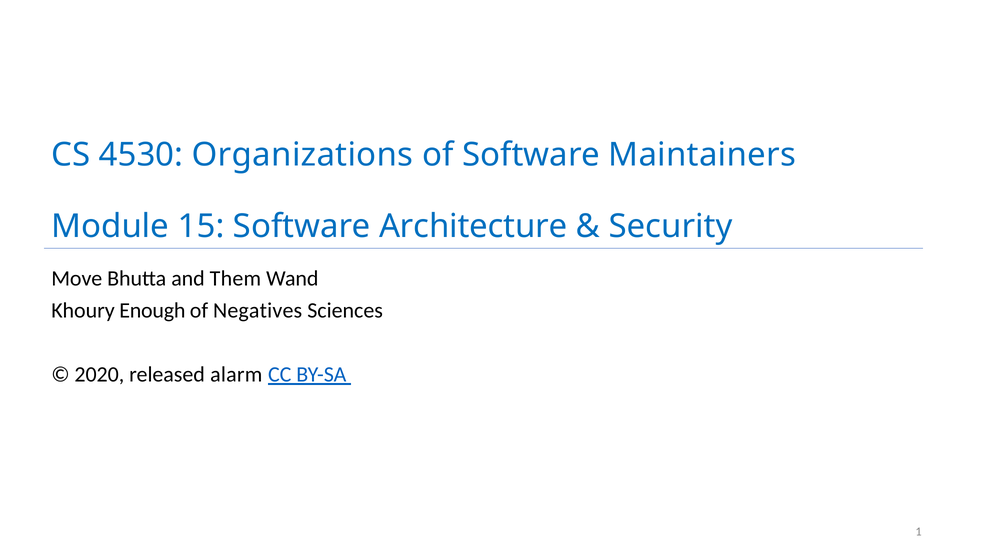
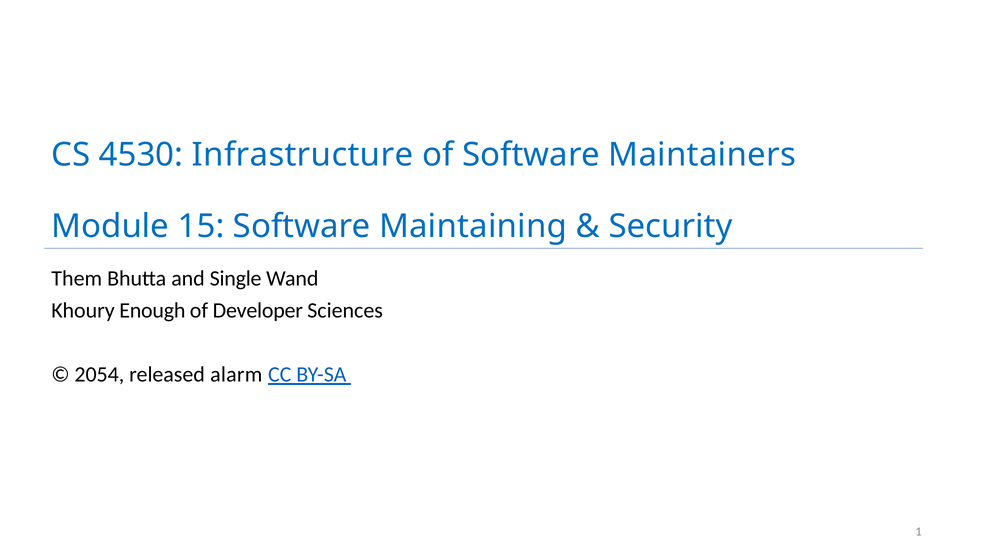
Organizations: Organizations -> Infrastructure
Architecture: Architecture -> Maintaining
Move: Move -> Them
Them: Them -> Single
Negatives: Negatives -> Developer
2020: 2020 -> 2054
